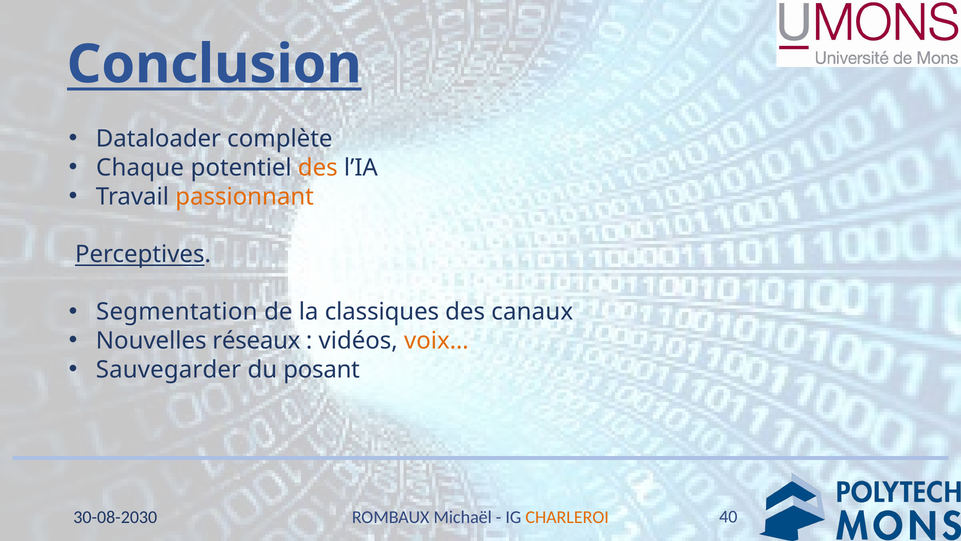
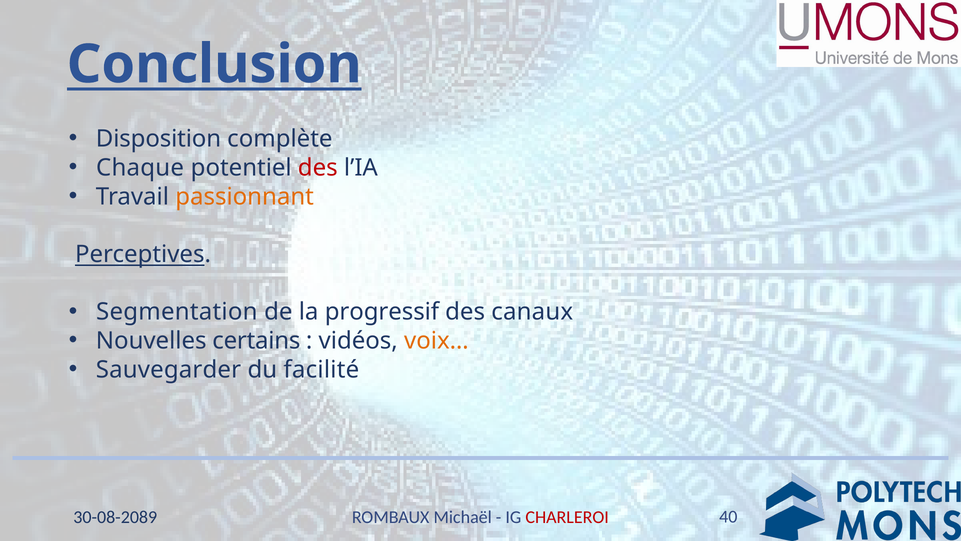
Dataloader: Dataloader -> Disposition
des at (318, 168) colour: orange -> red
classiques: classiques -> progressif
réseaux: réseaux -> certains
posant: posant -> facilité
30-08-2030: 30-08-2030 -> 30-08-2089
CHARLEROI colour: orange -> red
